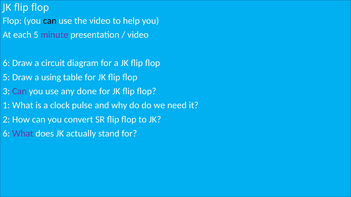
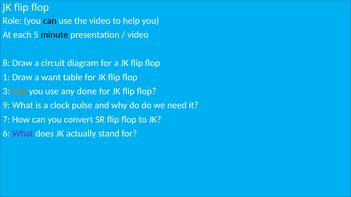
Flop at (12, 21): Flop -> Role
minute colour: purple -> black
6 at (6, 63): 6 -> 8
5 at (6, 77): 5 -> 1
using: using -> want
Can at (19, 91) colour: purple -> orange
1: 1 -> 9
2: 2 -> 7
